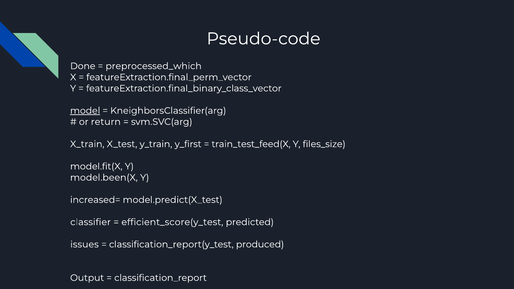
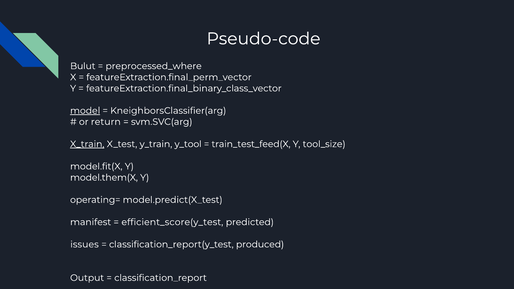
Done: Done -> Bulut
preprocessed_which: preprocessed_which -> preprocessed_where
X_train underline: none -> present
y_first: y_first -> y_tool
files_size: files_size -> tool_size
model.been(X: model.been(X -> model.them(X
increased=: increased= -> operating=
classifier: classifier -> manifest
